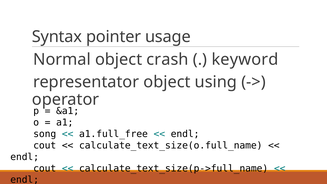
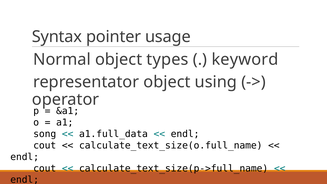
crash: crash -> types
a1.full_free: a1.full_free -> a1.full_data
